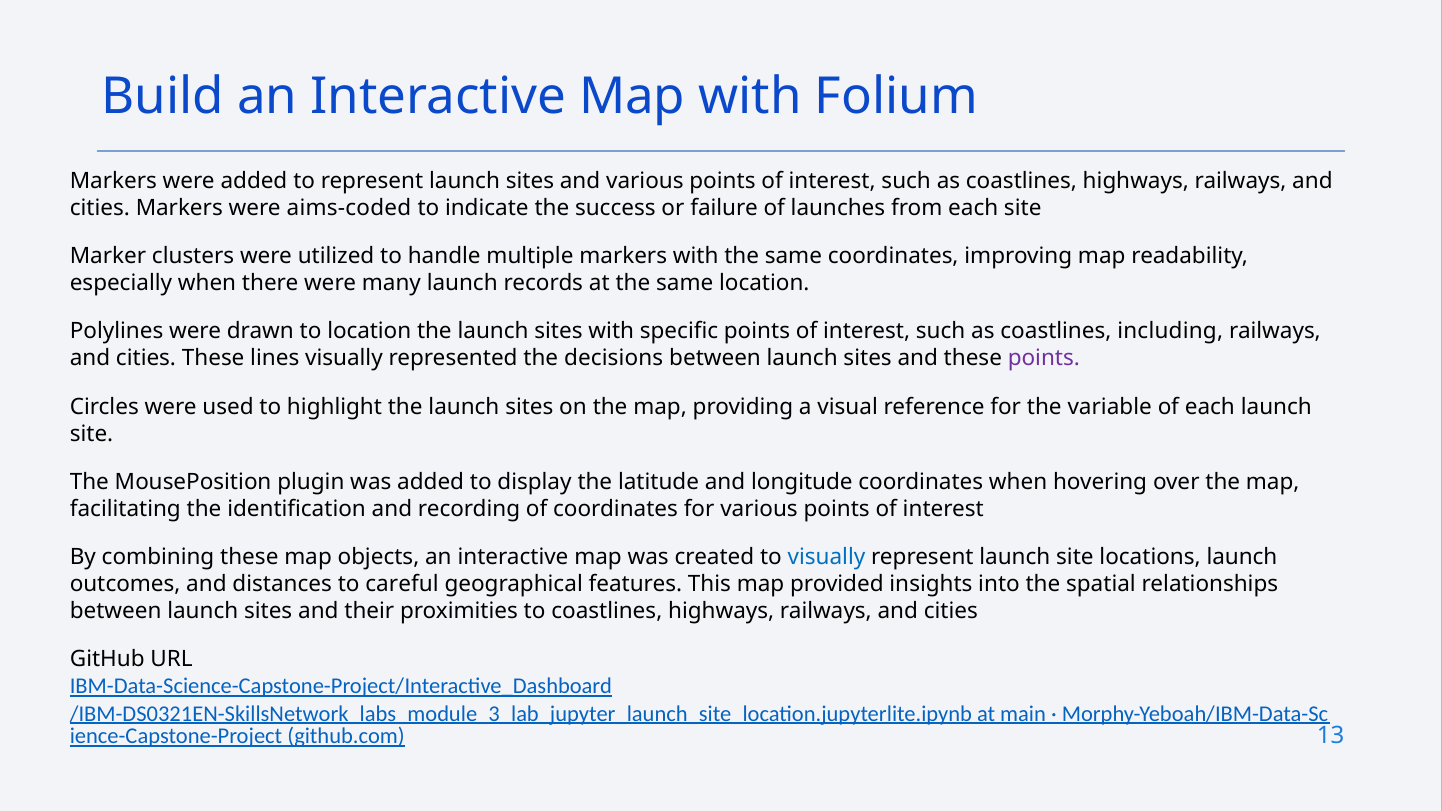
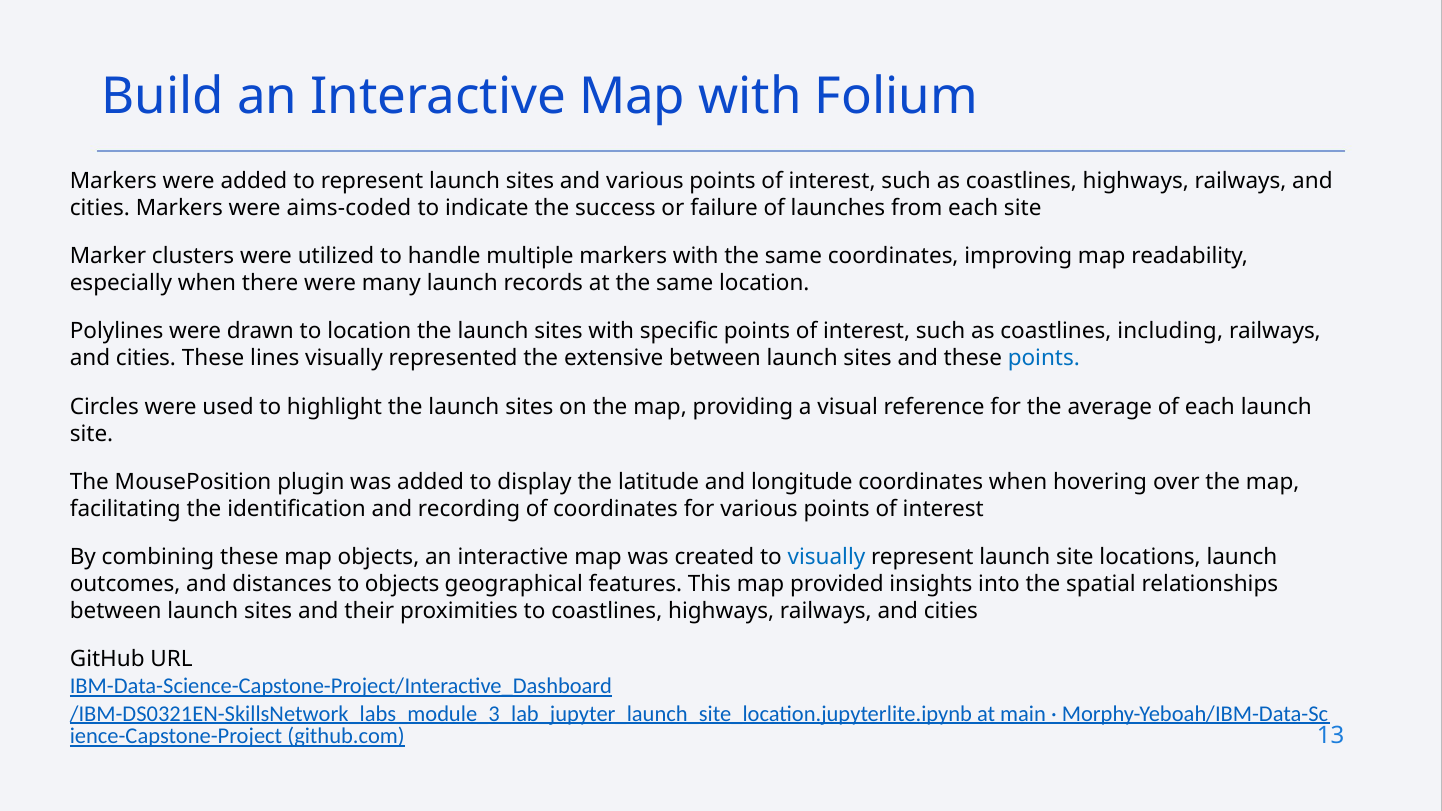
decisions: decisions -> extensive
points at (1044, 359) colour: purple -> blue
variable: variable -> average
to careful: careful -> objects
